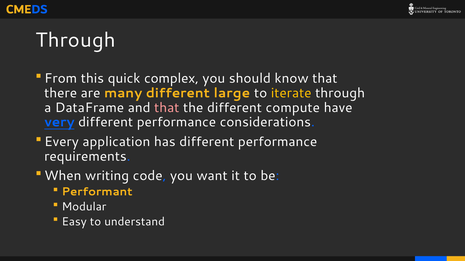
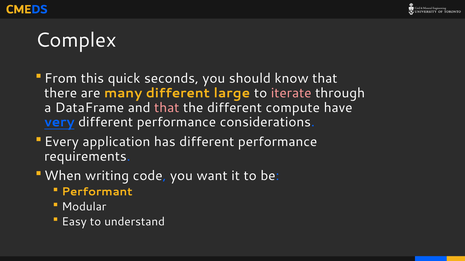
Through at (76, 40): Through -> Complex
complex: complex -> seconds
iterate colour: yellow -> pink
